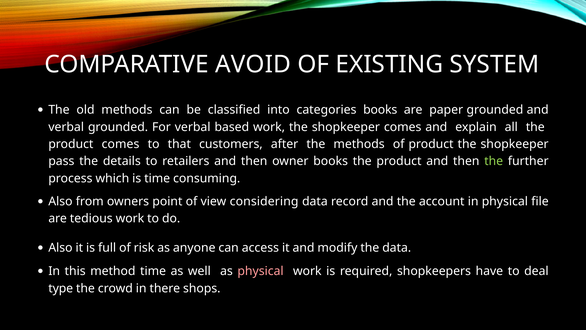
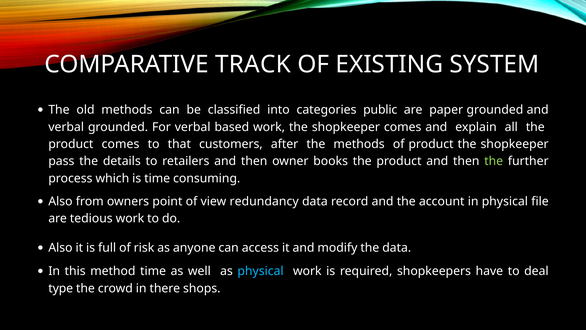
AVOID: AVOID -> TRACK
categories books: books -> public
considering: considering -> redundancy
physical at (261, 271) colour: pink -> light blue
